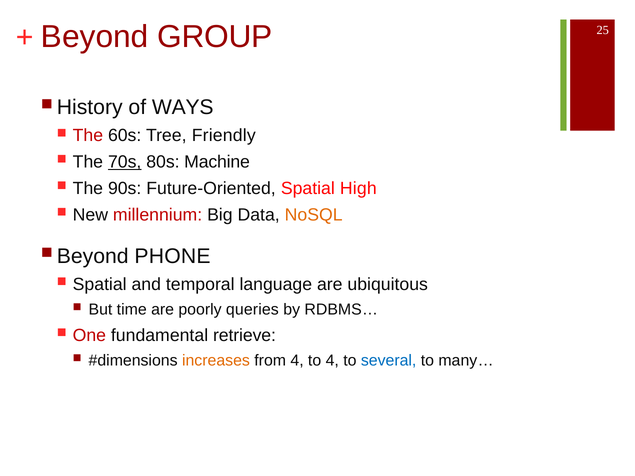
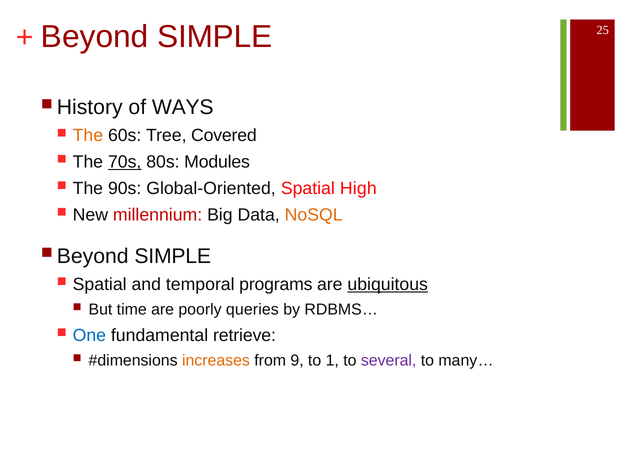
GROUP at (215, 37): GROUP -> SIMPLE
The at (88, 136) colour: red -> orange
Friendly: Friendly -> Covered
Machine: Machine -> Modules
Future-Oriented: Future-Oriented -> Global-Oriented
PHONE at (173, 256): PHONE -> SIMPLE
language: language -> programs
ubiquitous underline: none -> present
One colour: red -> blue
from 4: 4 -> 9
to 4: 4 -> 1
several colour: blue -> purple
